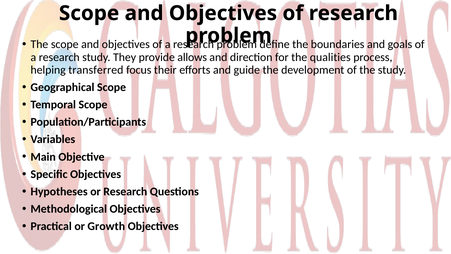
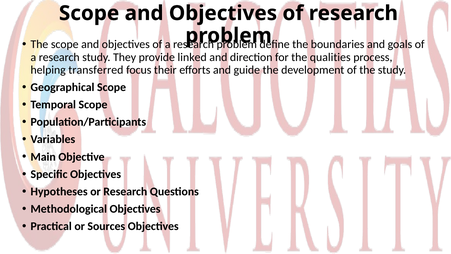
allows: allows -> linked
Growth: Growth -> Sources
